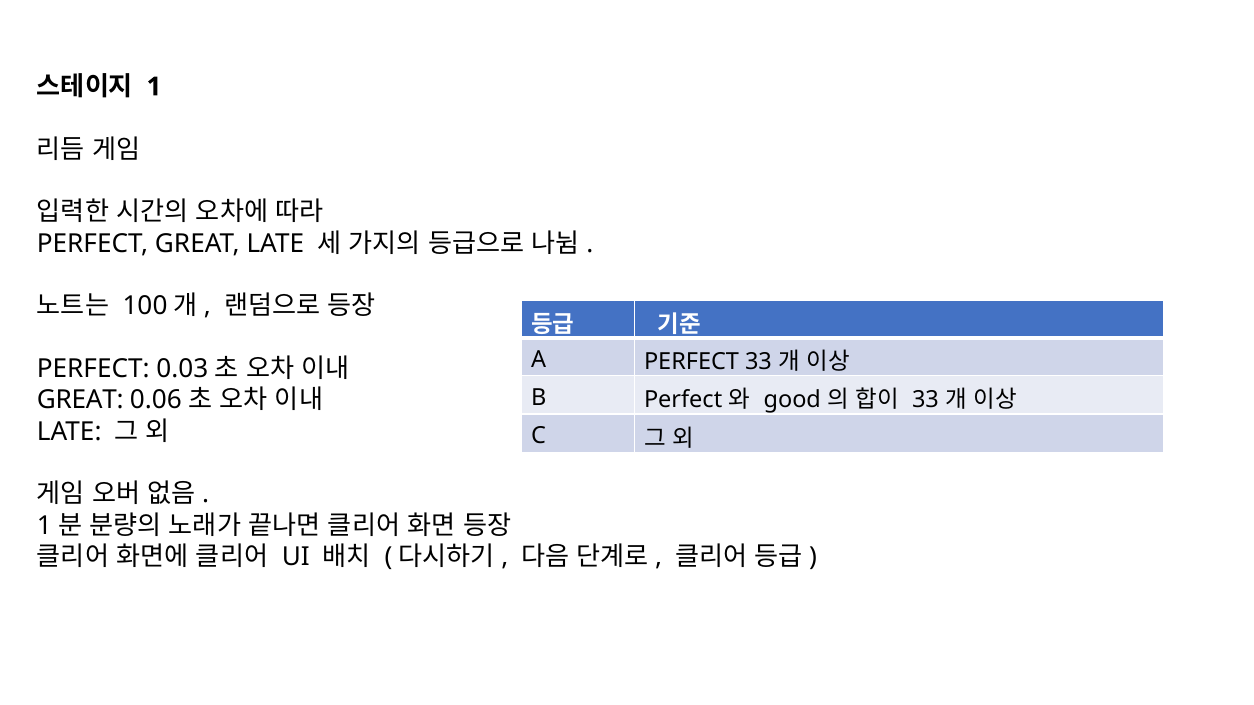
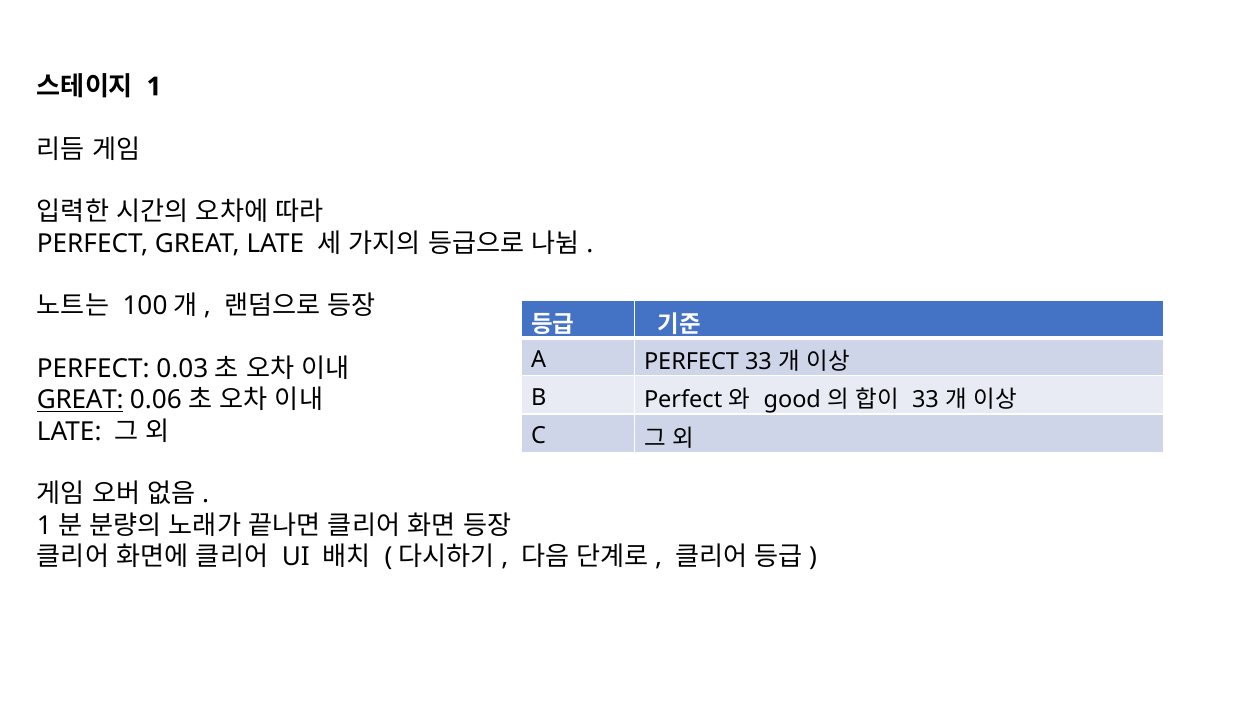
GREAT at (80, 400) underline: none -> present
